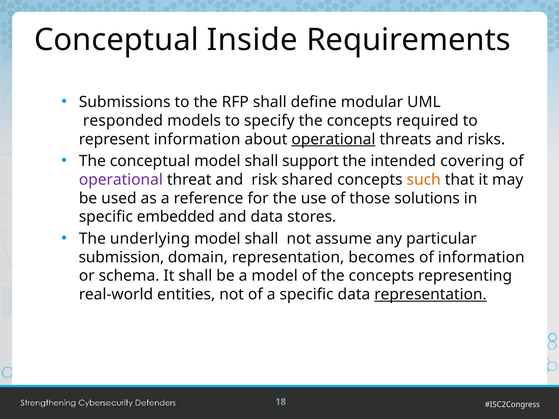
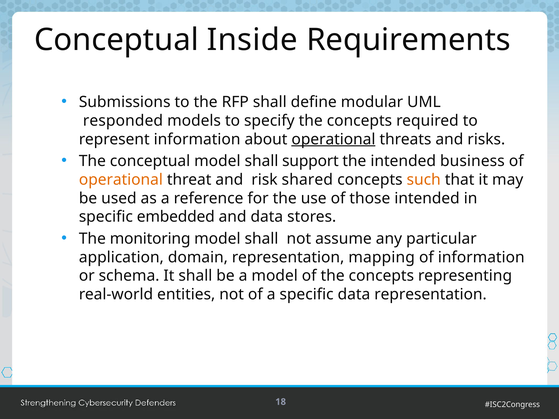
covering: covering -> business
operational at (121, 180) colour: purple -> orange
those solutions: solutions -> intended
underlying: underlying -> monitoring
submission: submission -> application
becomes: becomes -> mapping
representation at (430, 295) underline: present -> none
